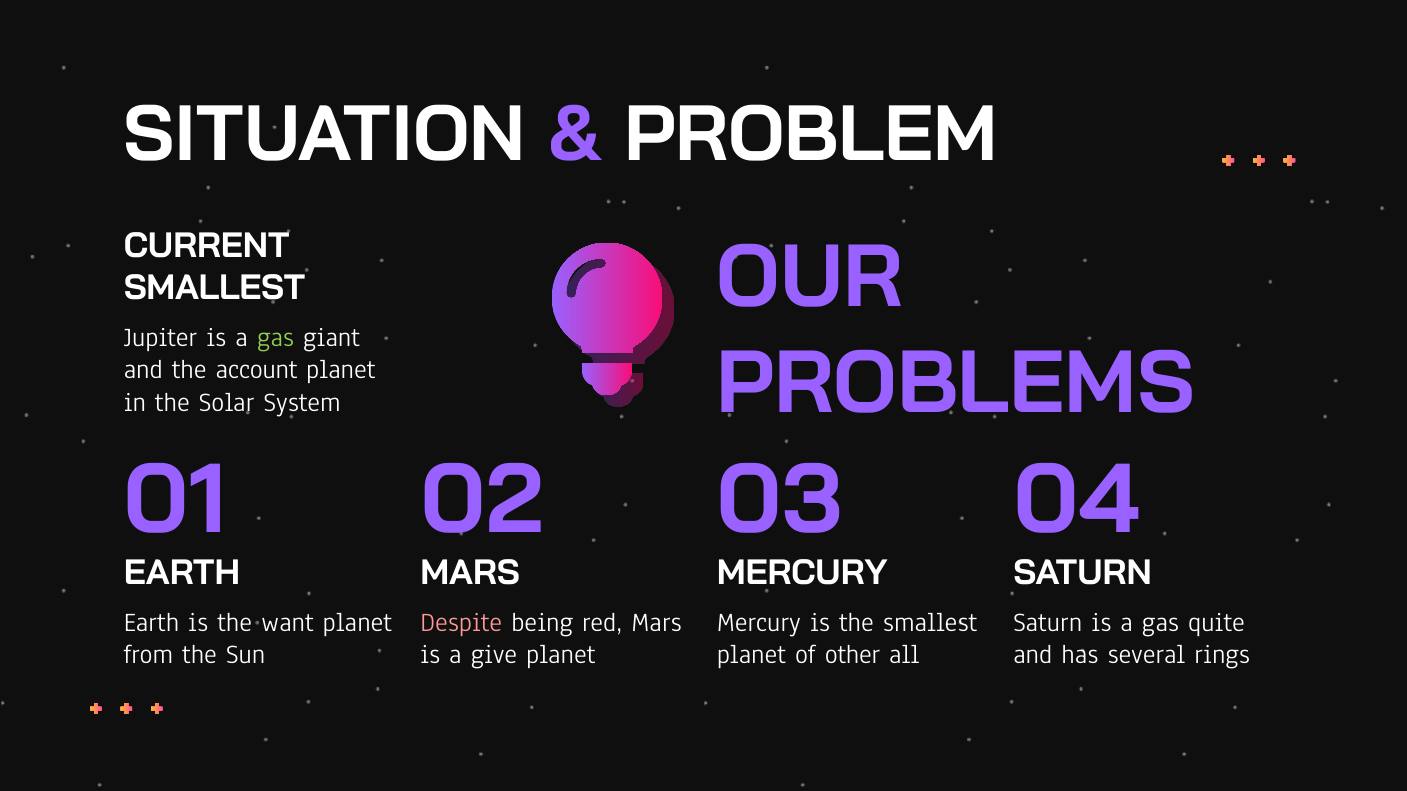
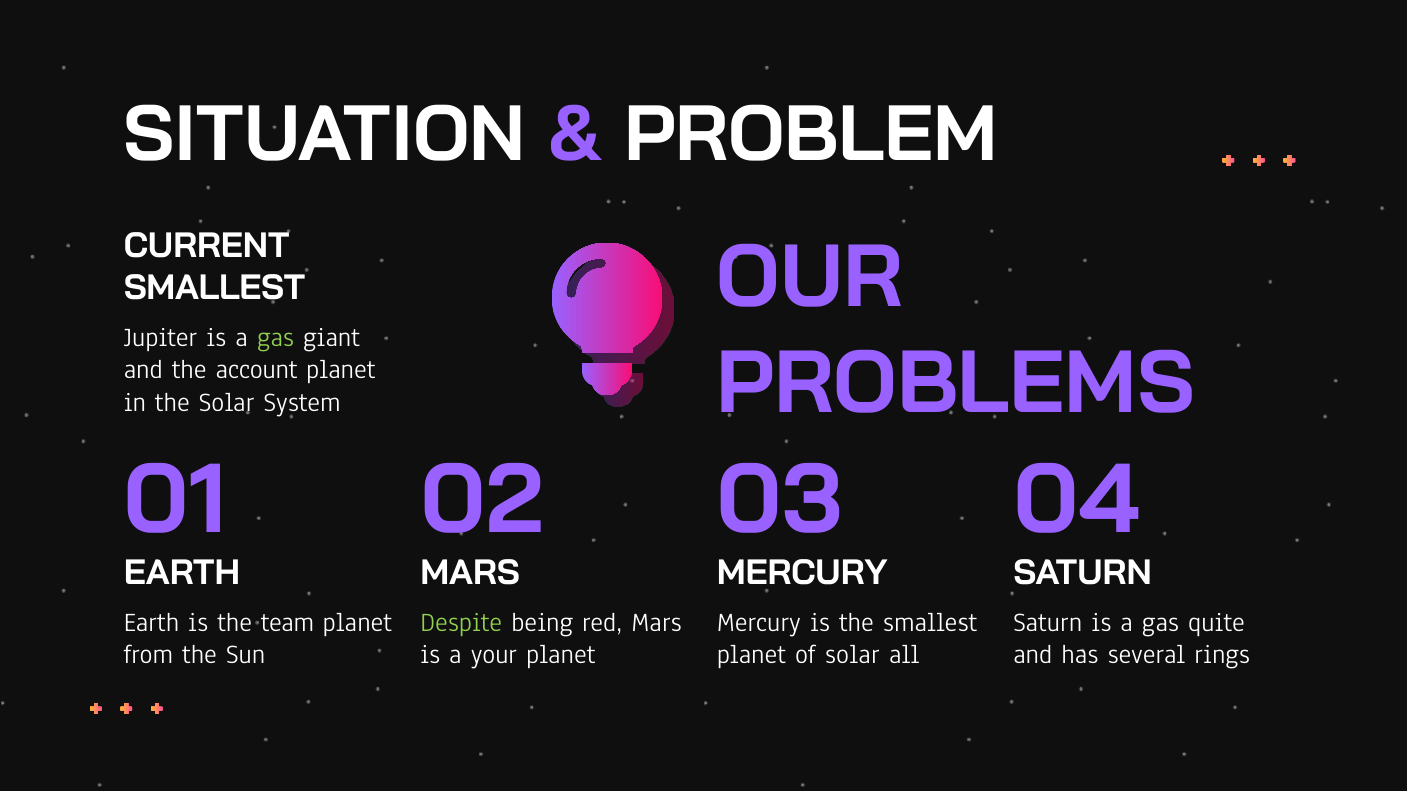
want: want -> team
Despite colour: pink -> light green
give: give -> your
of other: other -> solar
